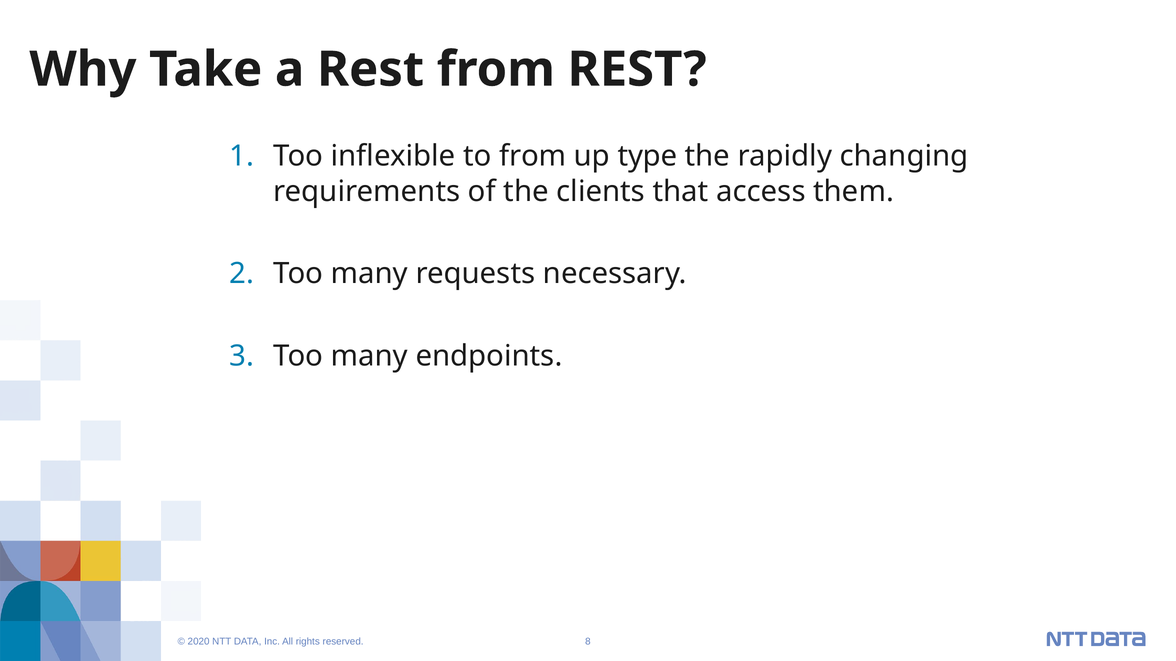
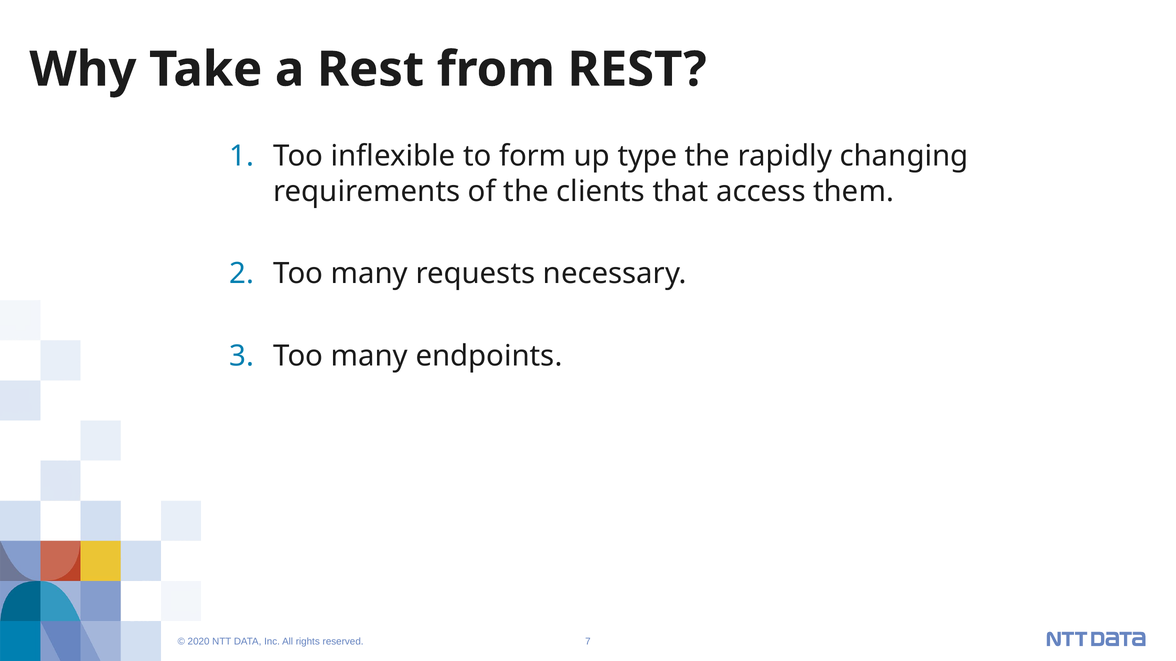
to from: from -> form
8: 8 -> 7
